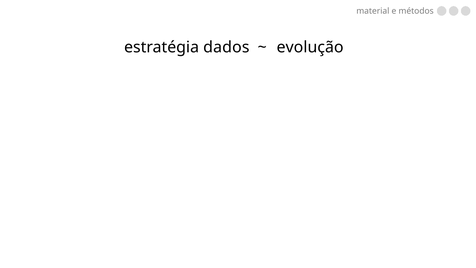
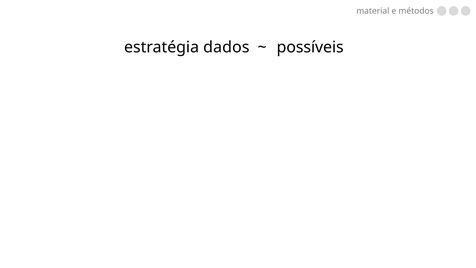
evolução: evolução -> possíveis
